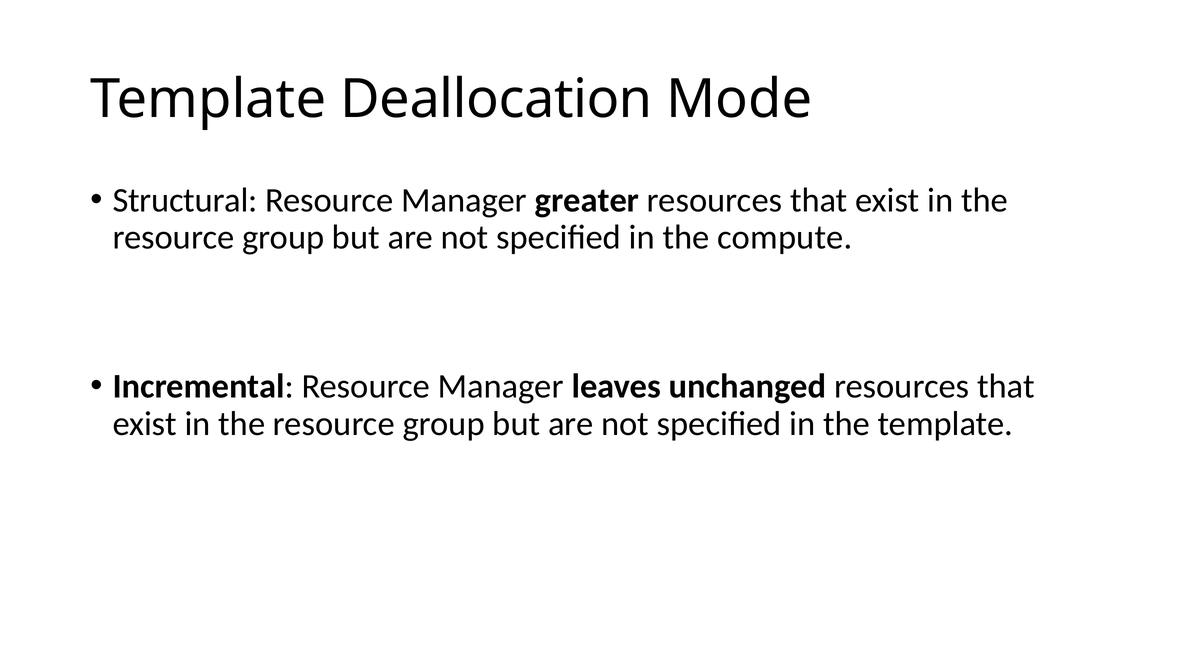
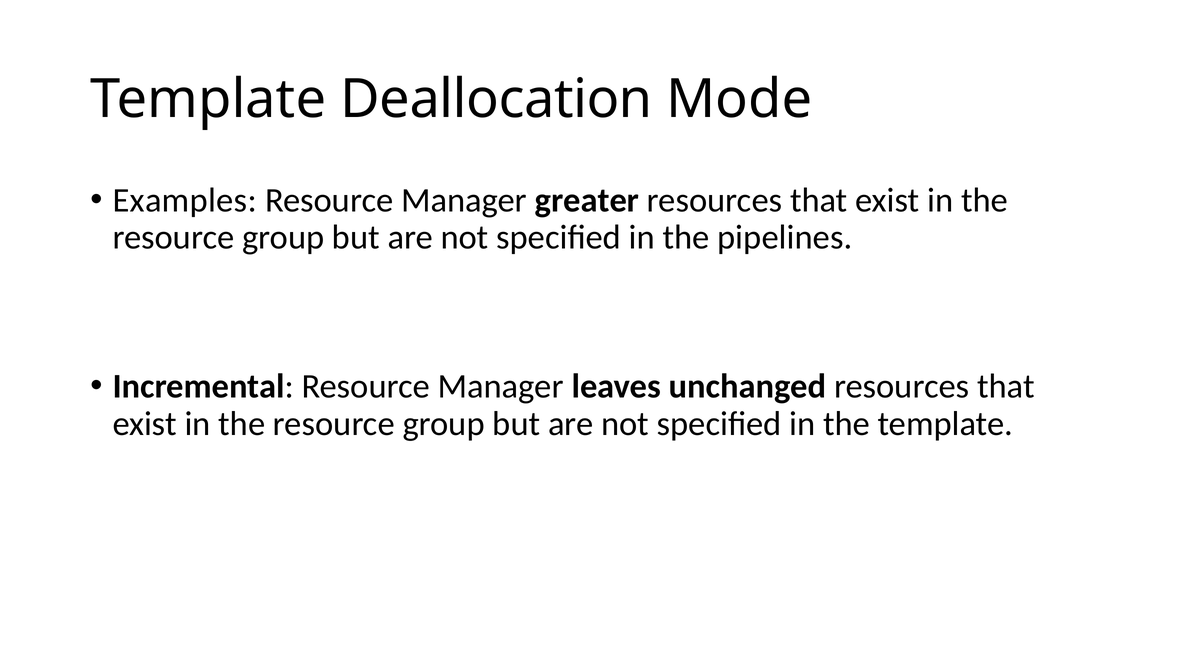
Structural: Structural -> Examples
compute: compute -> pipelines
